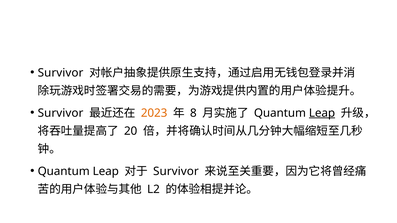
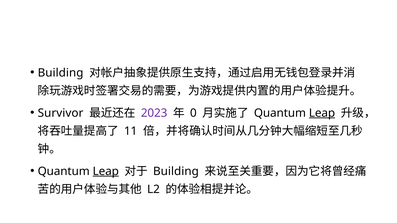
Survivor at (61, 73): Survivor -> Building
2023 colour: orange -> purple
8: 8 -> 0
20: 20 -> 11
Leap at (106, 171) underline: none -> present
Survivor at (176, 171): Survivor -> Building
